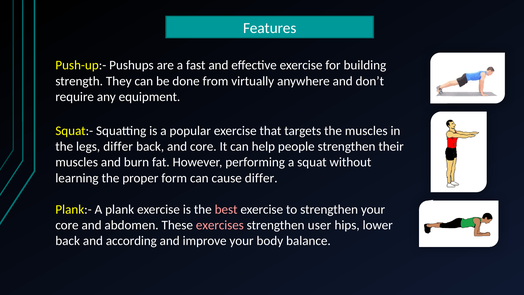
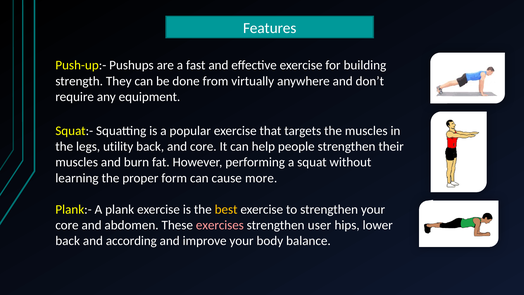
legs differ: differ -> utility
cause differ: differ -> more
best colour: pink -> yellow
